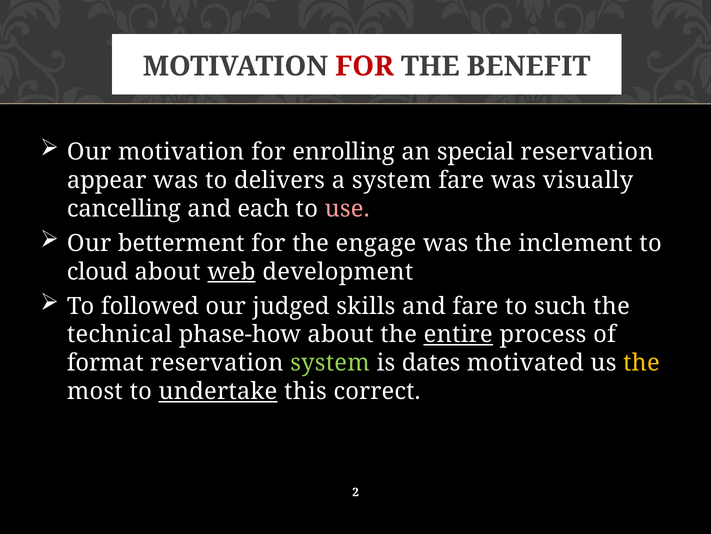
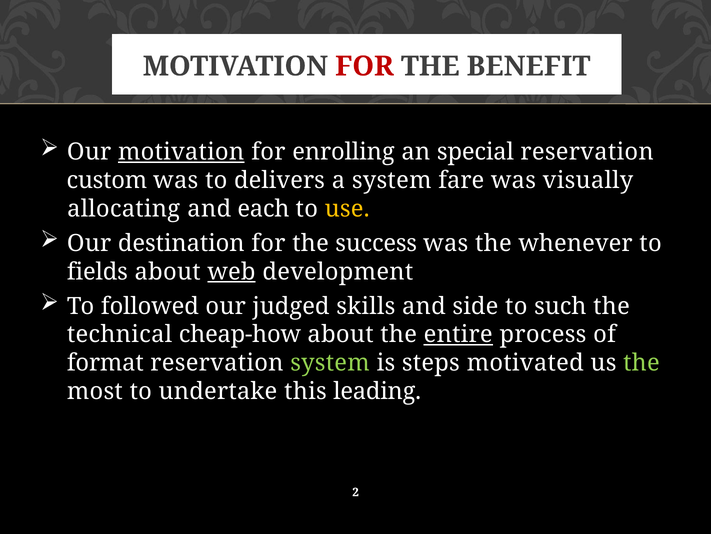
motivation at (181, 152) underline: none -> present
appear: appear -> custom
cancelling: cancelling -> allocating
use colour: pink -> yellow
betterment: betterment -> destination
engage: engage -> success
inclement: inclement -> whenever
cloud: cloud -> fields
and fare: fare -> side
phase-how: phase-how -> cheap-how
dates: dates -> steps
the at (641, 363) colour: yellow -> light green
undertake underline: present -> none
correct: correct -> leading
